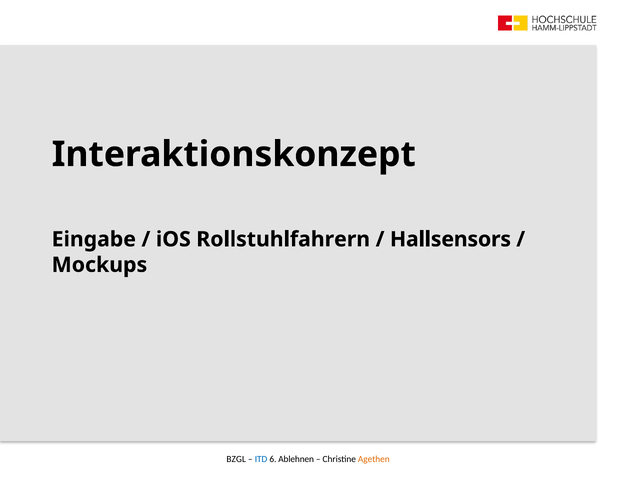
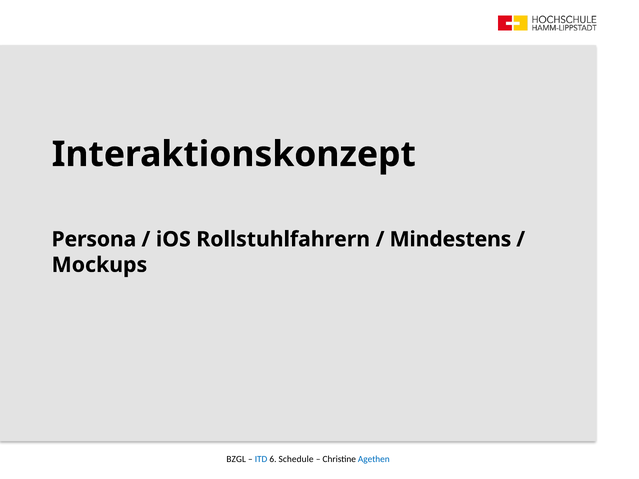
Eingabe: Eingabe -> Persona
Hallsensors: Hallsensors -> Mindestens
Ablehnen: Ablehnen -> Schedule
Agethen colour: orange -> blue
